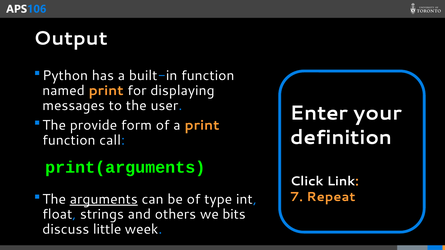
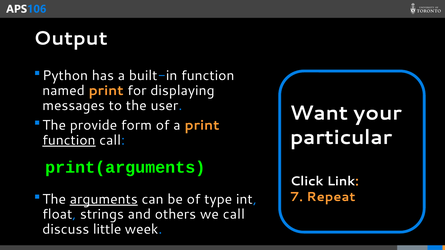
Enter: Enter -> Want
definition: definition -> particular
function at (69, 140) underline: none -> present
we bits: bits -> call
